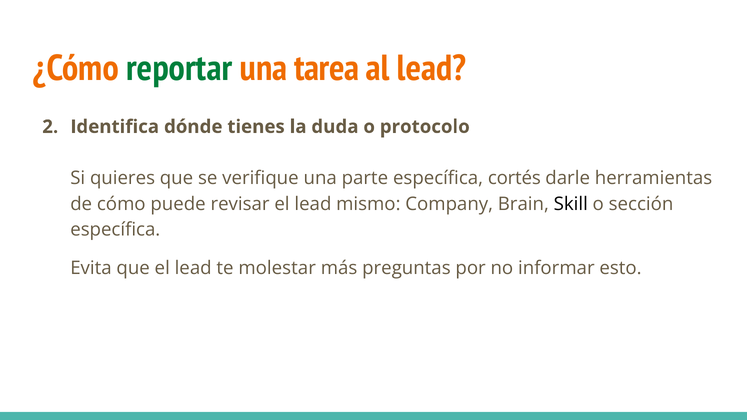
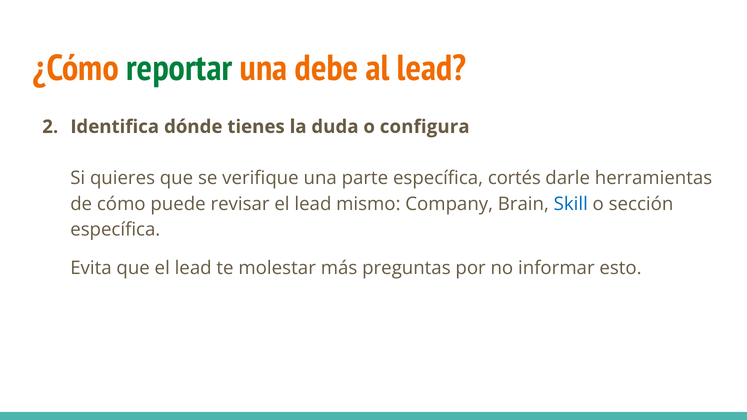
tarea: tarea -> debe
protocolo: protocolo -> configura
Skill colour: black -> blue
